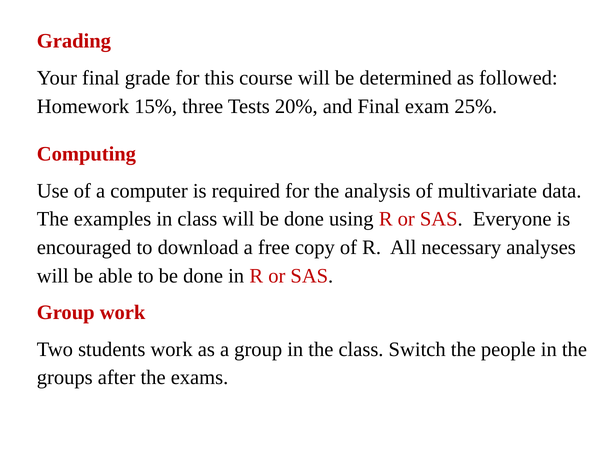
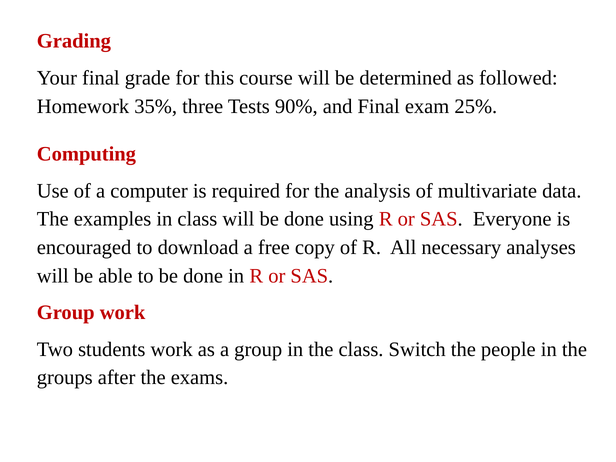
15%: 15% -> 35%
20%: 20% -> 90%
